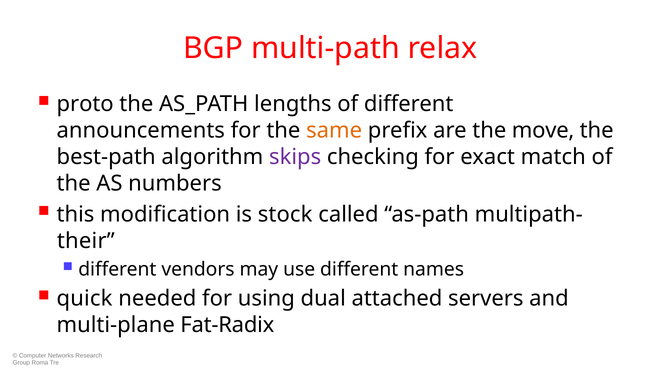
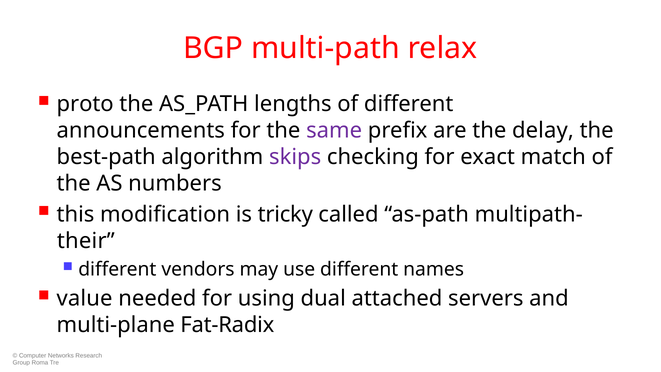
same colour: orange -> purple
move: move -> delay
stock: stock -> tricky
quick: quick -> value
